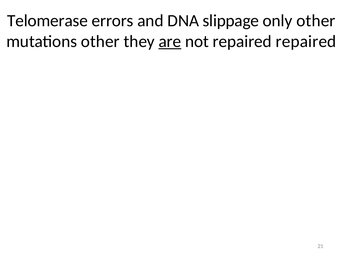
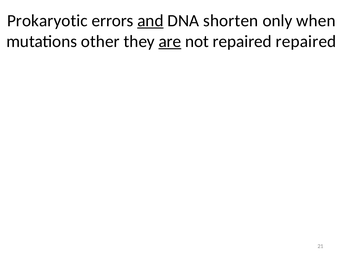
Telomerase: Telomerase -> Prokaryotic
and underline: none -> present
slippage: slippage -> shorten
only other: other -> when
